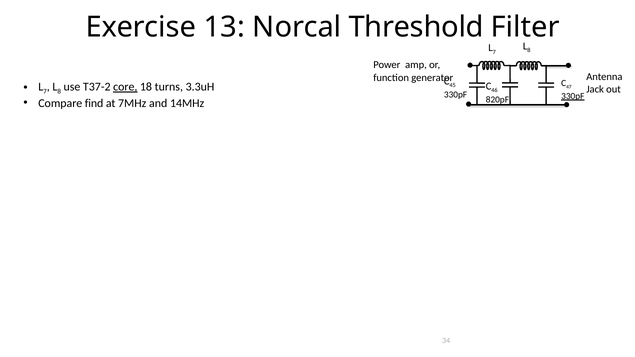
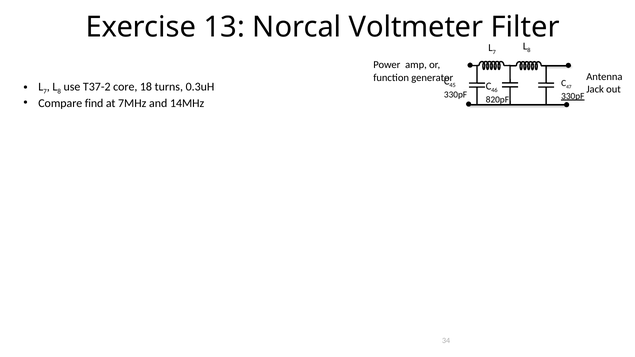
Threshold: Threshold -> Voltmeter
core underline: present -> none
3.3uH: 3.3uH -> 0.3uH
